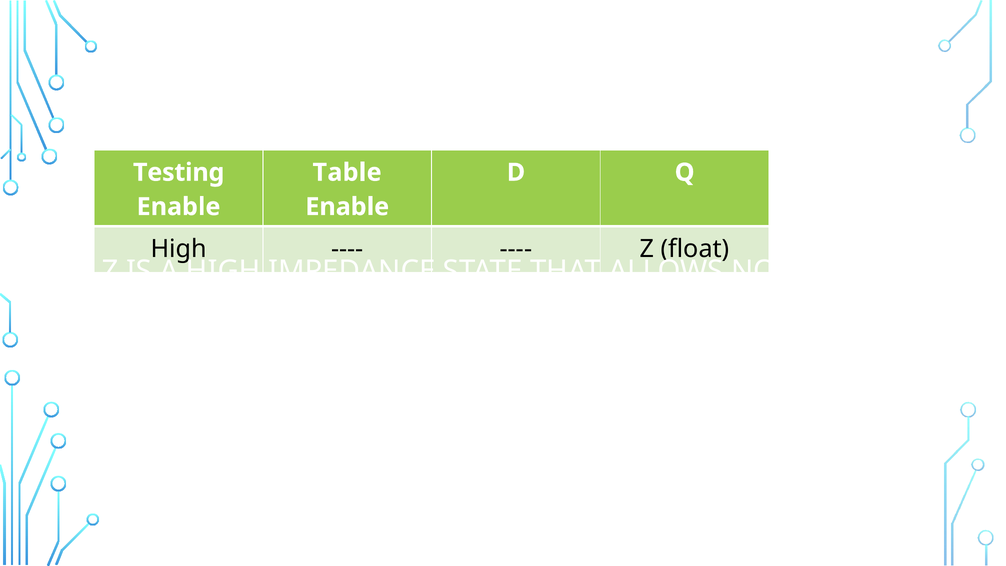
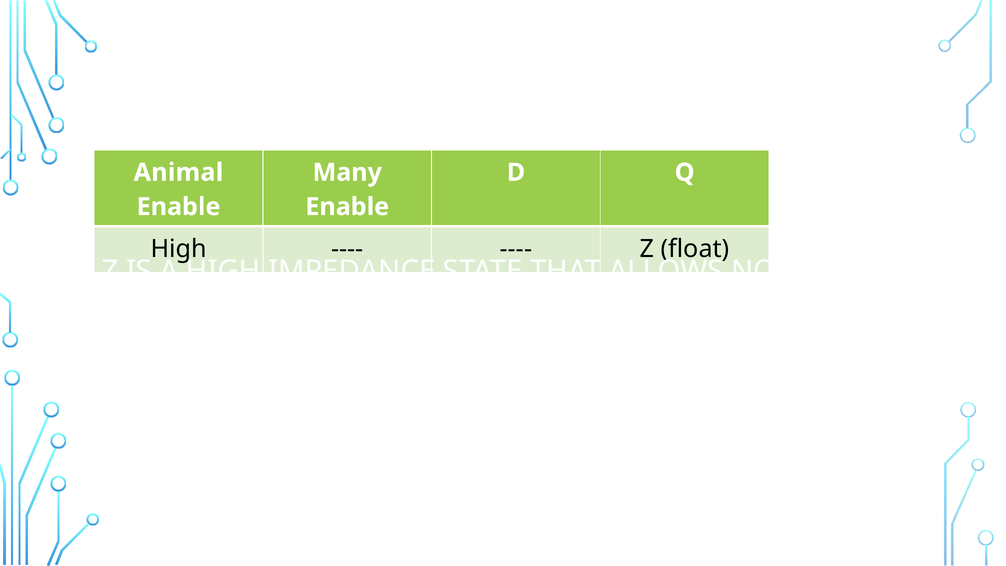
Testing: Testing -> Animal
Table: Table -> Many
